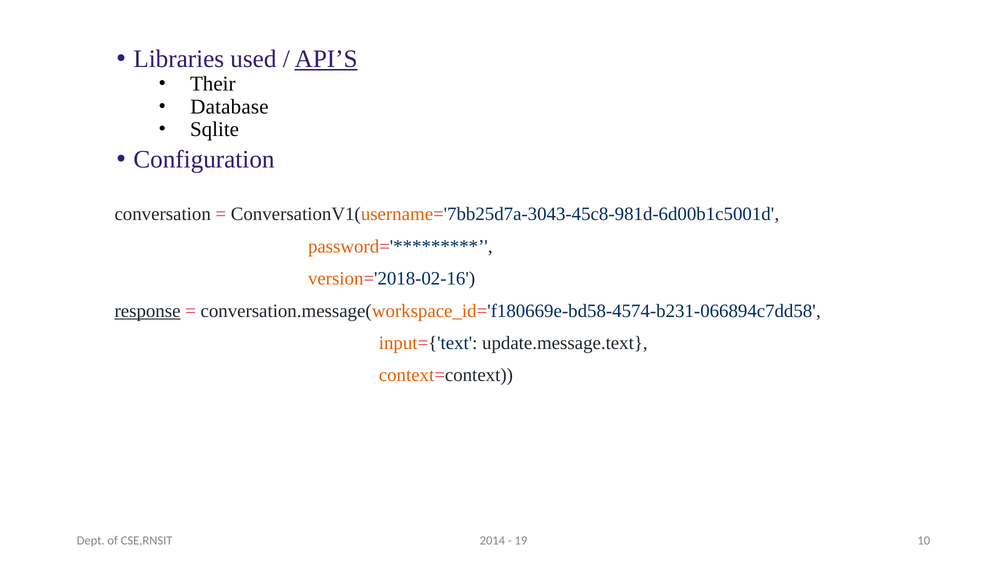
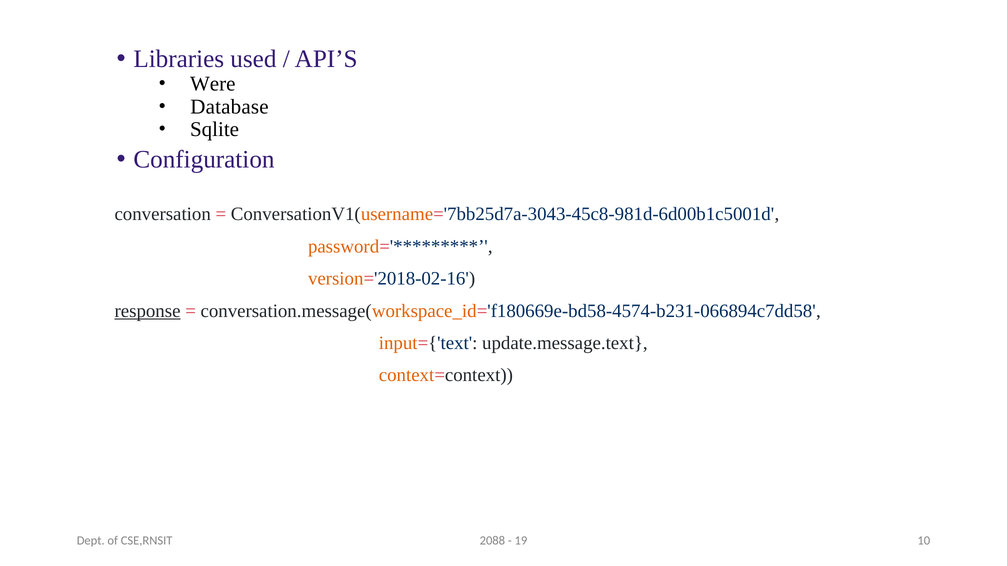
API’S underline: present -> none
Their: Their -> Were
2014: 2014 -> 2088
